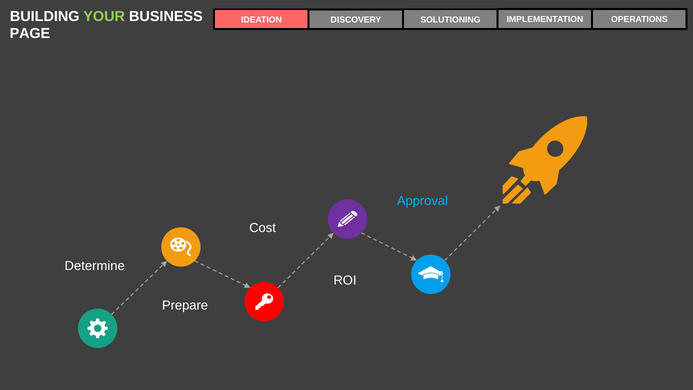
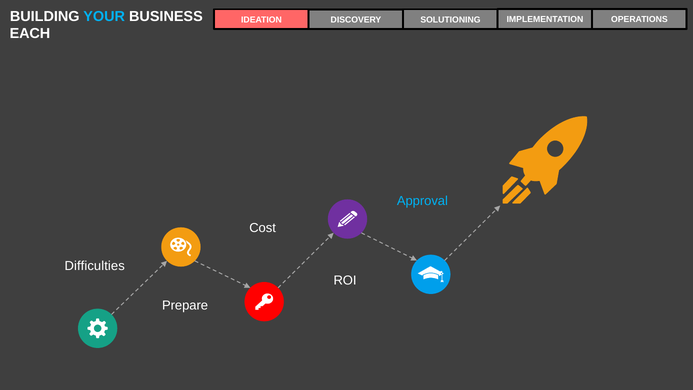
YOUR colour: light green -> light blue
PAGE: PAGE -> EACH
Determine: Determine -> Difficulties
